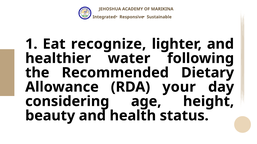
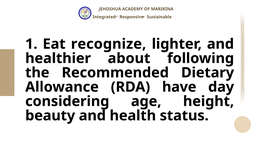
water: water -> about
your: your -> have
